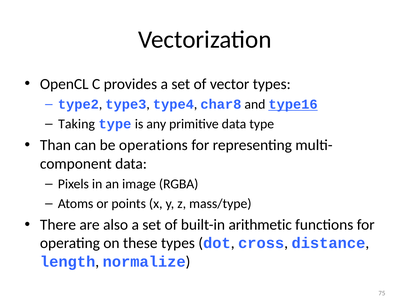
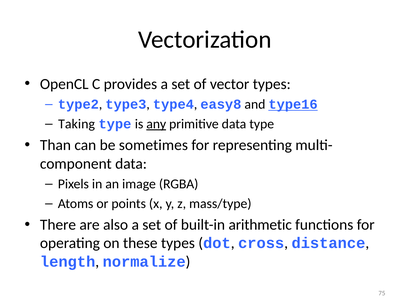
char8: char8 -> easy8
any underline: none -> present
operations: operations -> sometimes
